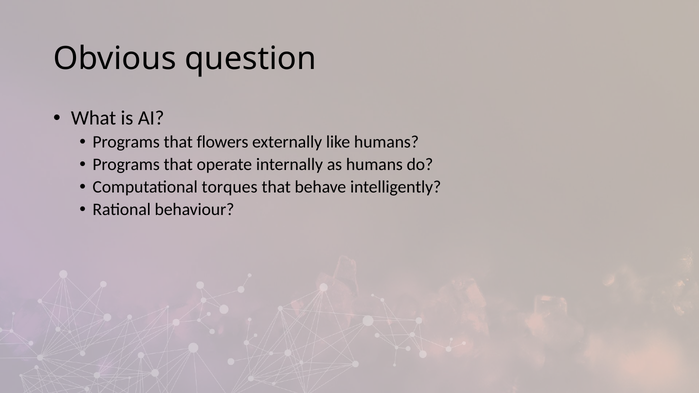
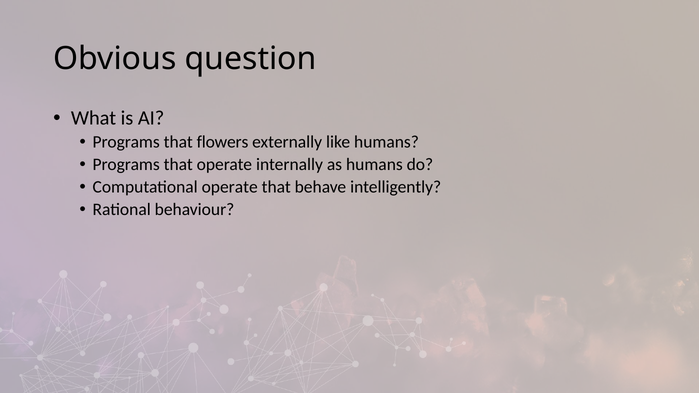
Computational torques: torques -> operate
